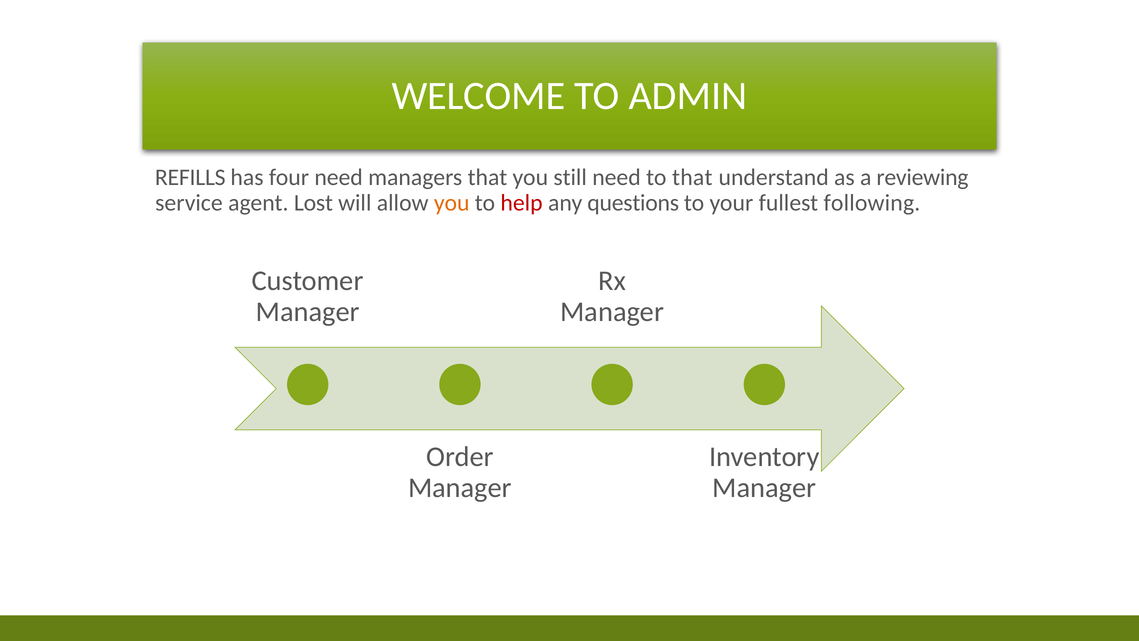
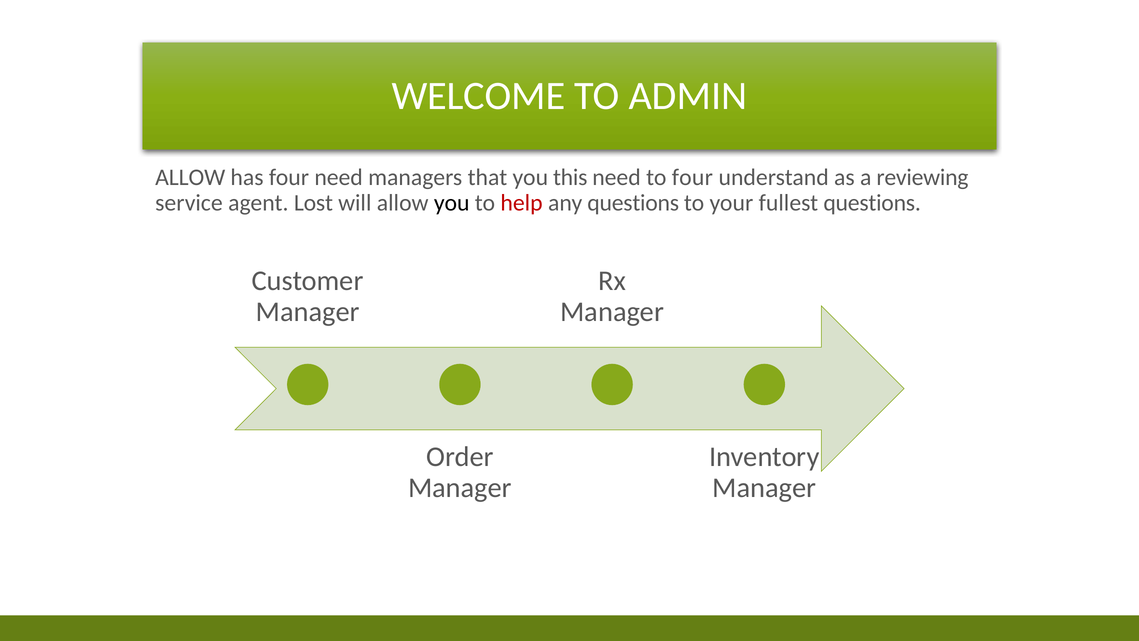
REFILLS at (190, 177): REFILLS -> ALLOW
still: still -> this
to that: that -> four
you at (452, 203) colour: orange -> black
fullest following: following -> questions
